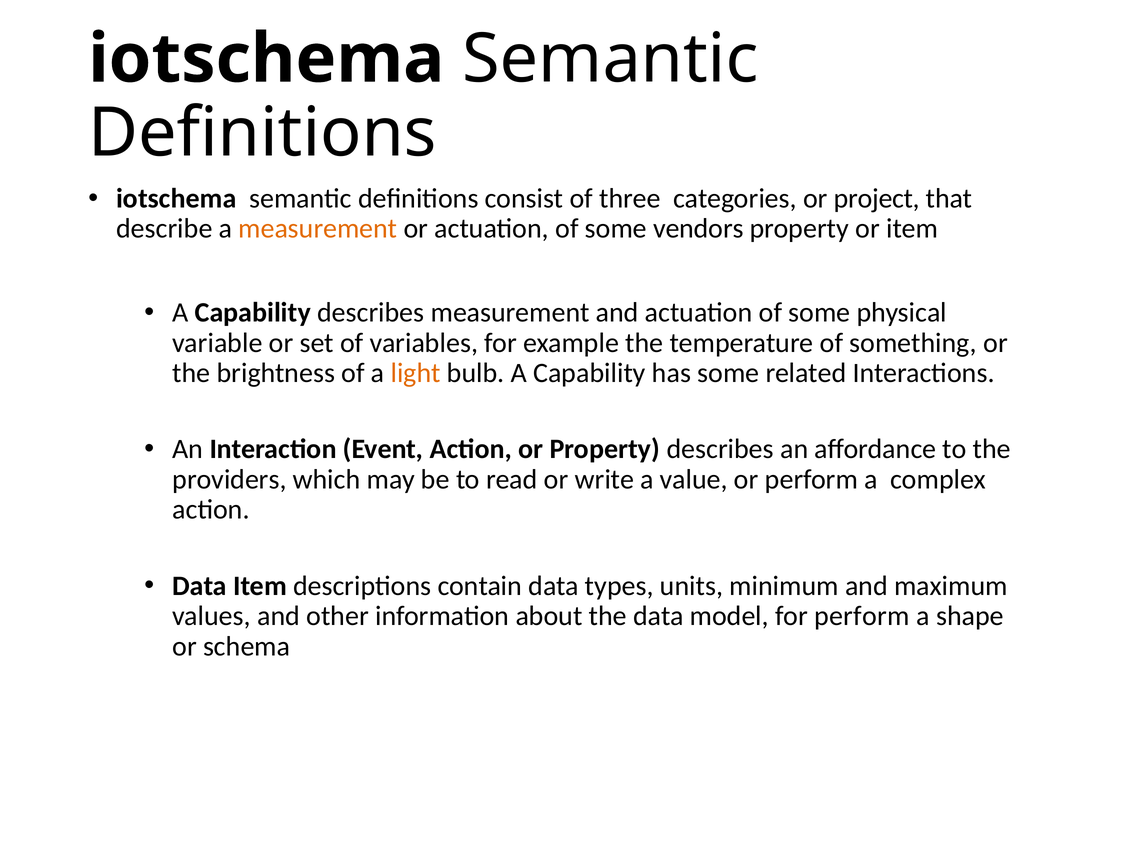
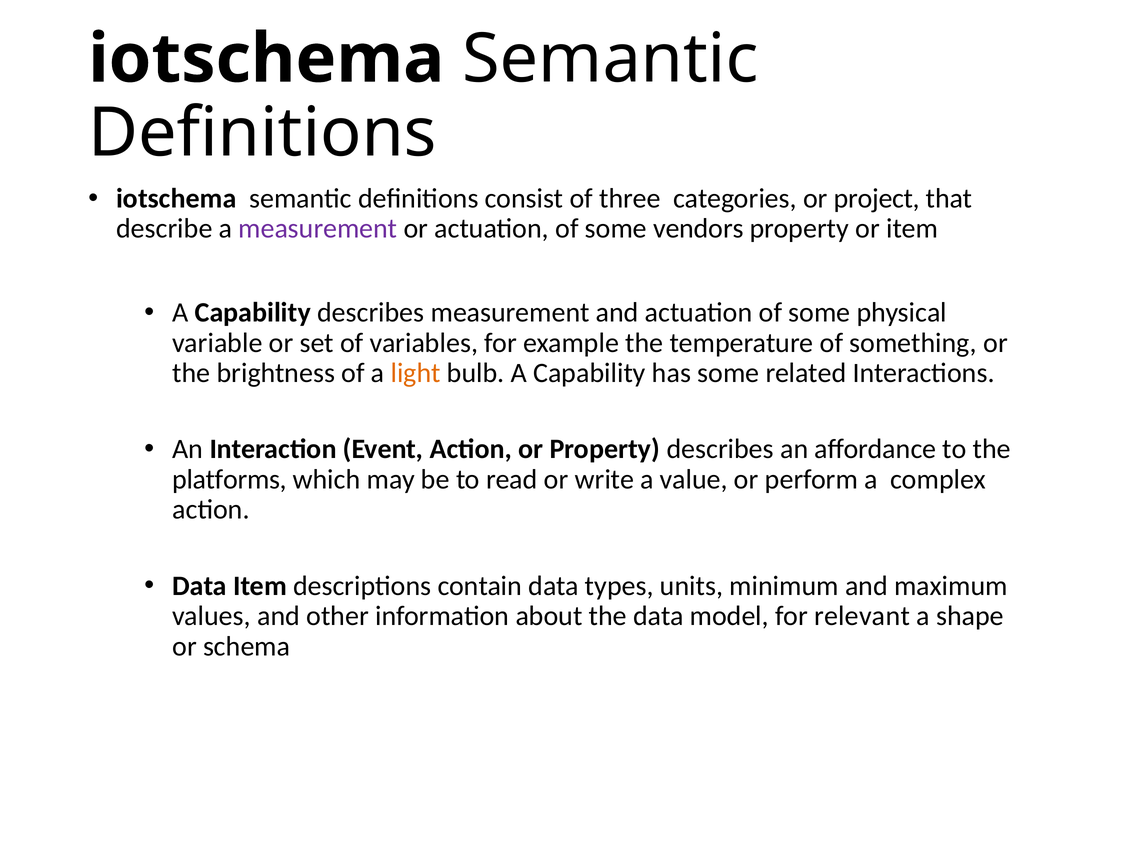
measurement at (318, 229) colour: orange -> purple
providers: providers -> platforms
for perform: perform -> relevant
